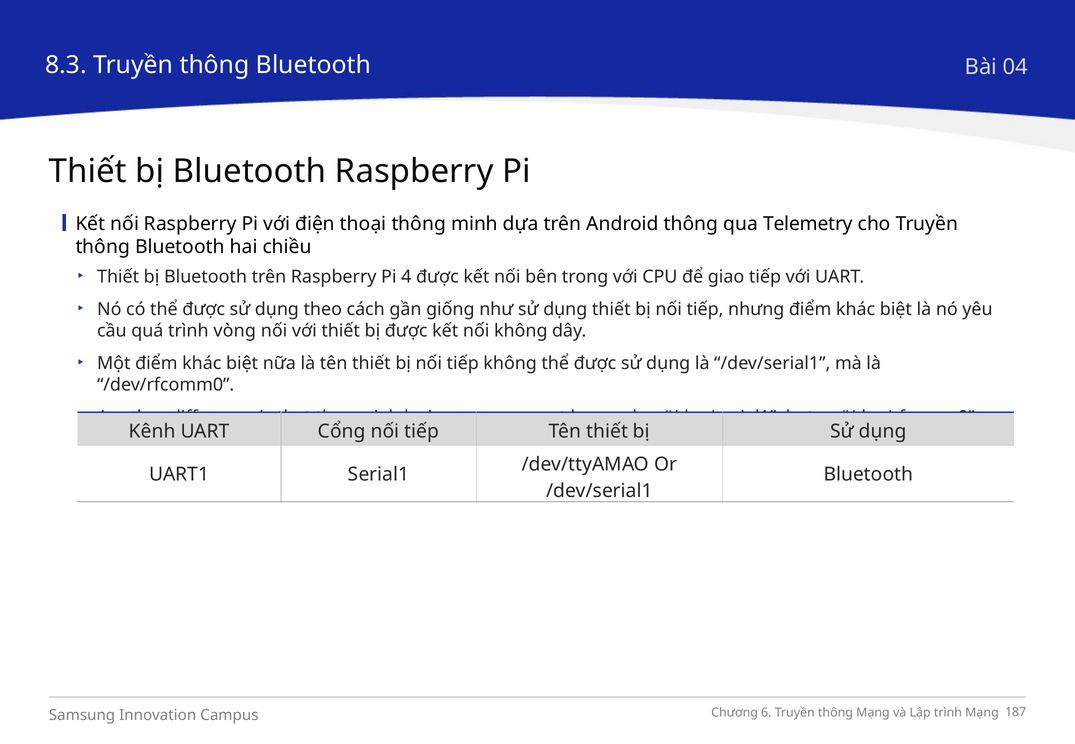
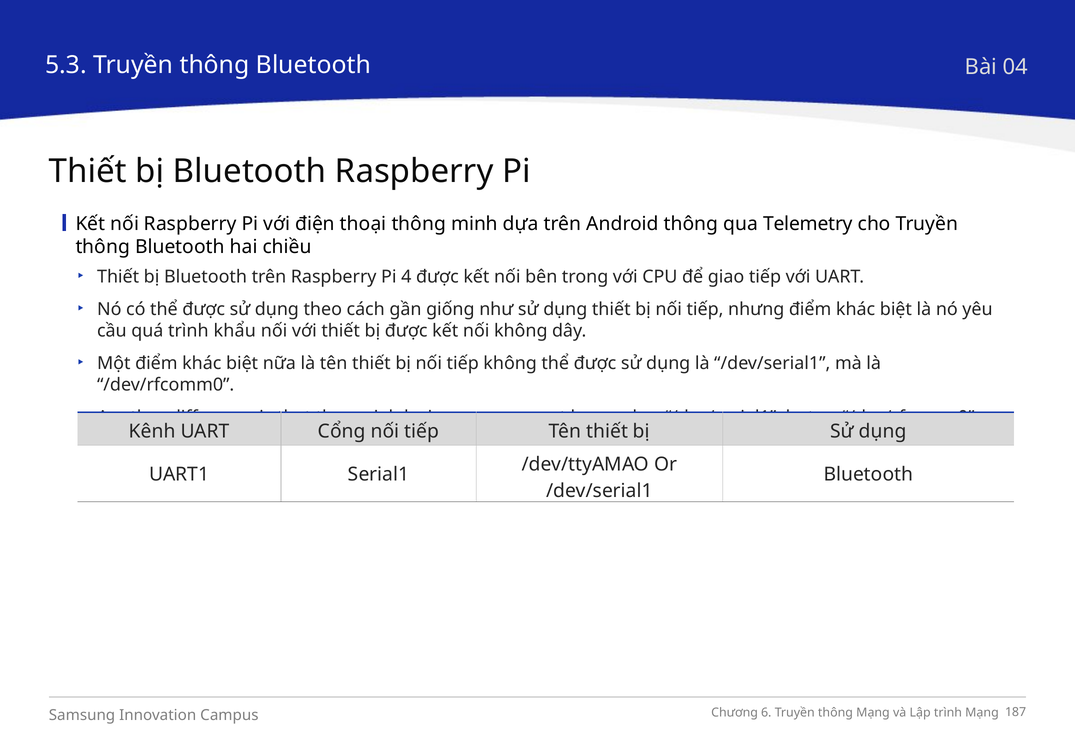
8.3: 8.3 -> 5.3
vòng: vòng -> khẩu
